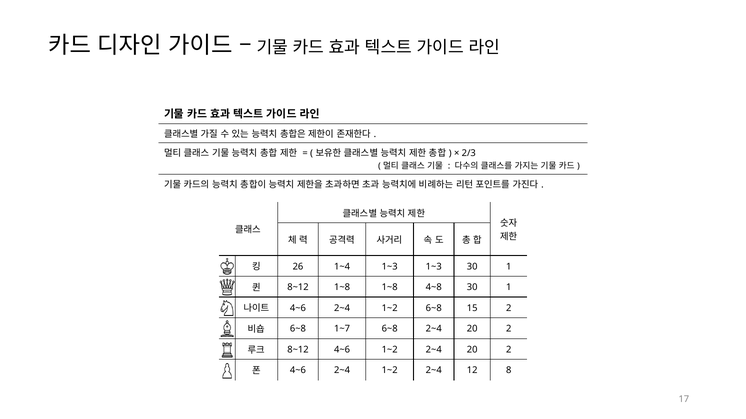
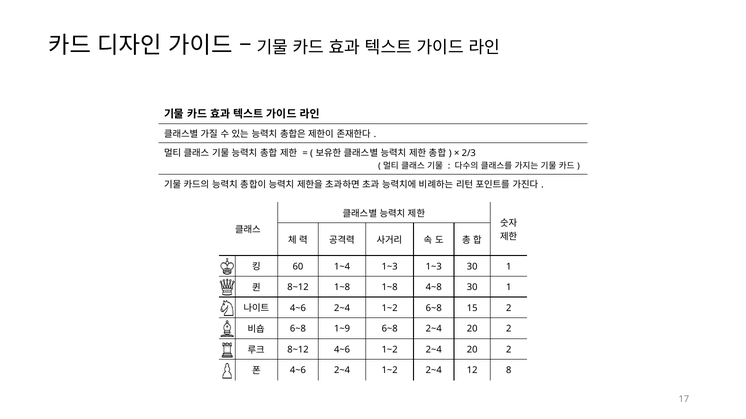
26: 26 -> 60
1~7: 1~7 -> 1~9
